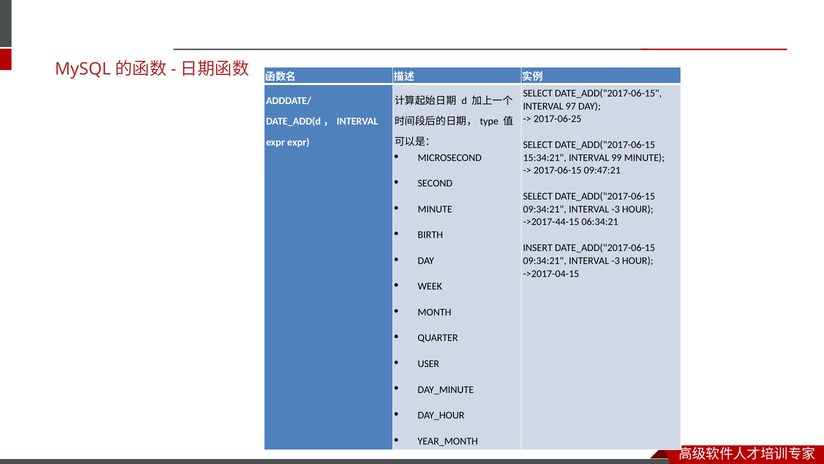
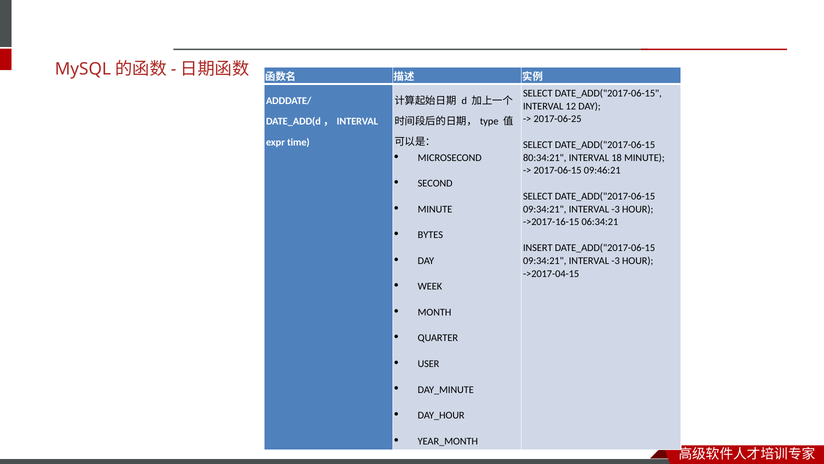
97: 97 -> 12
expr expr: expr -> time
15:34:21: 15:34:21 -> 80:34:21
99: 99 -> 18
09:47:21: 09:47:21 -> 09:46:21
->2017-44-15: ->2017-44-15 -> ->2017-16-15
BIRTH: BIRTH -> BYTES
